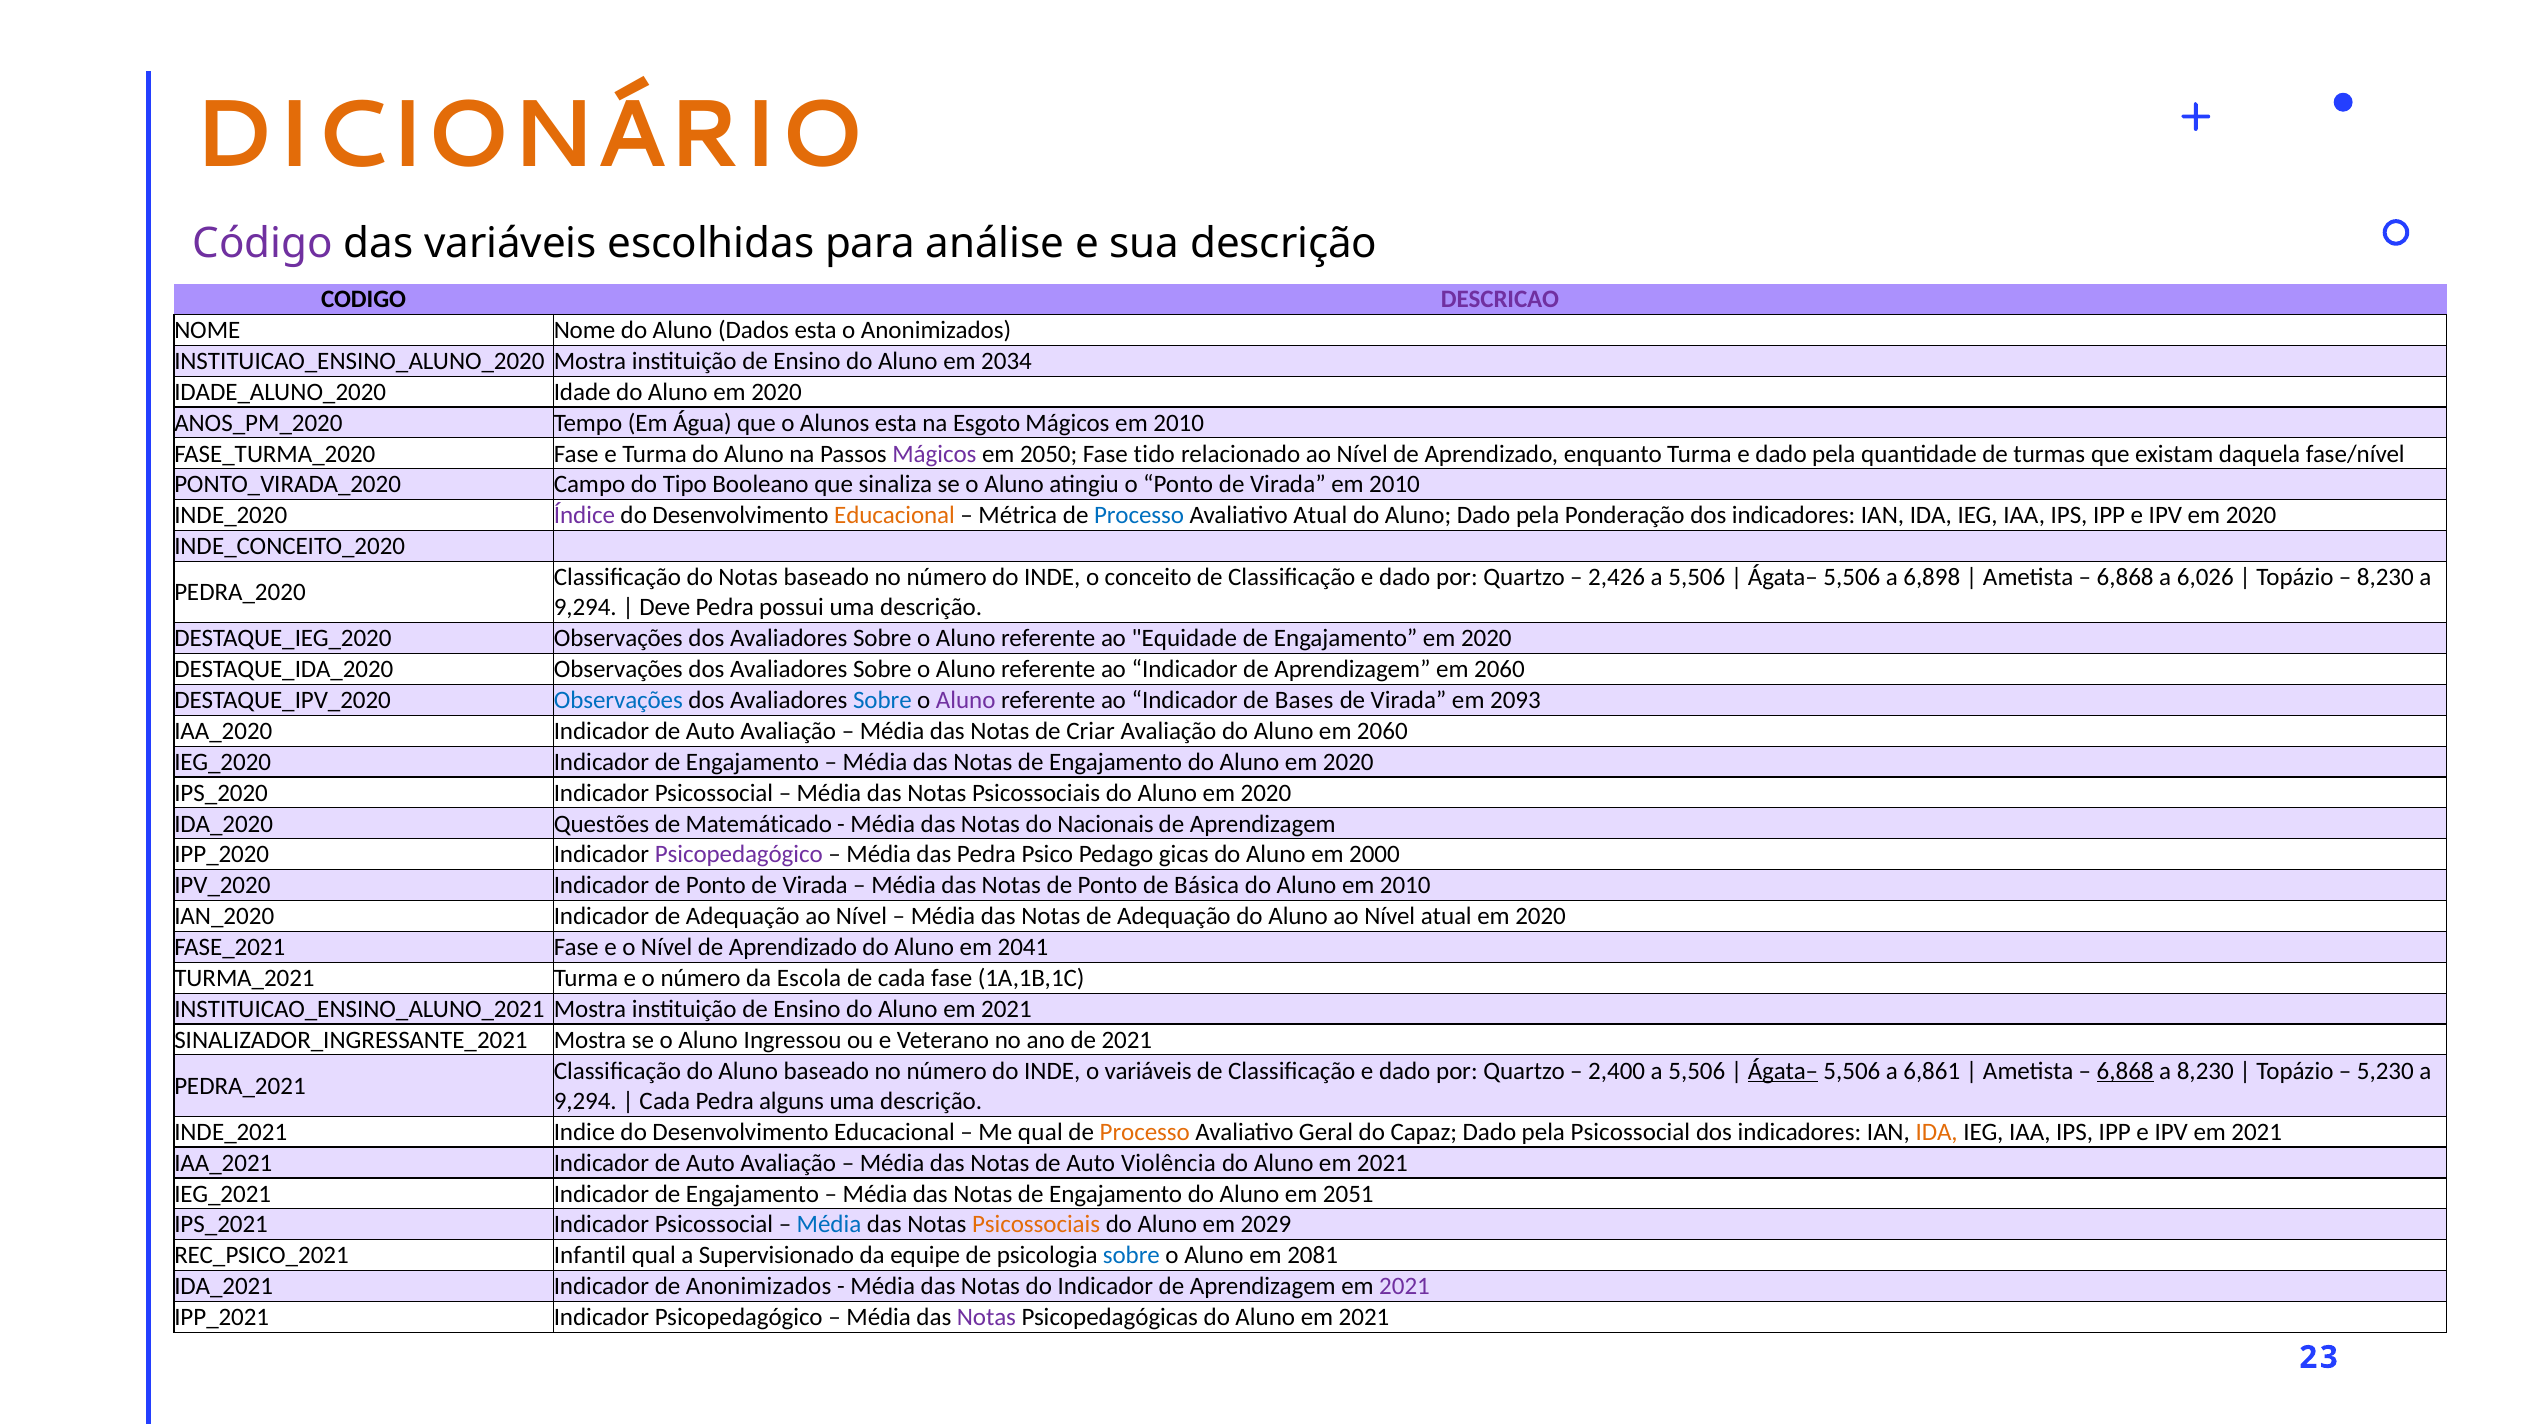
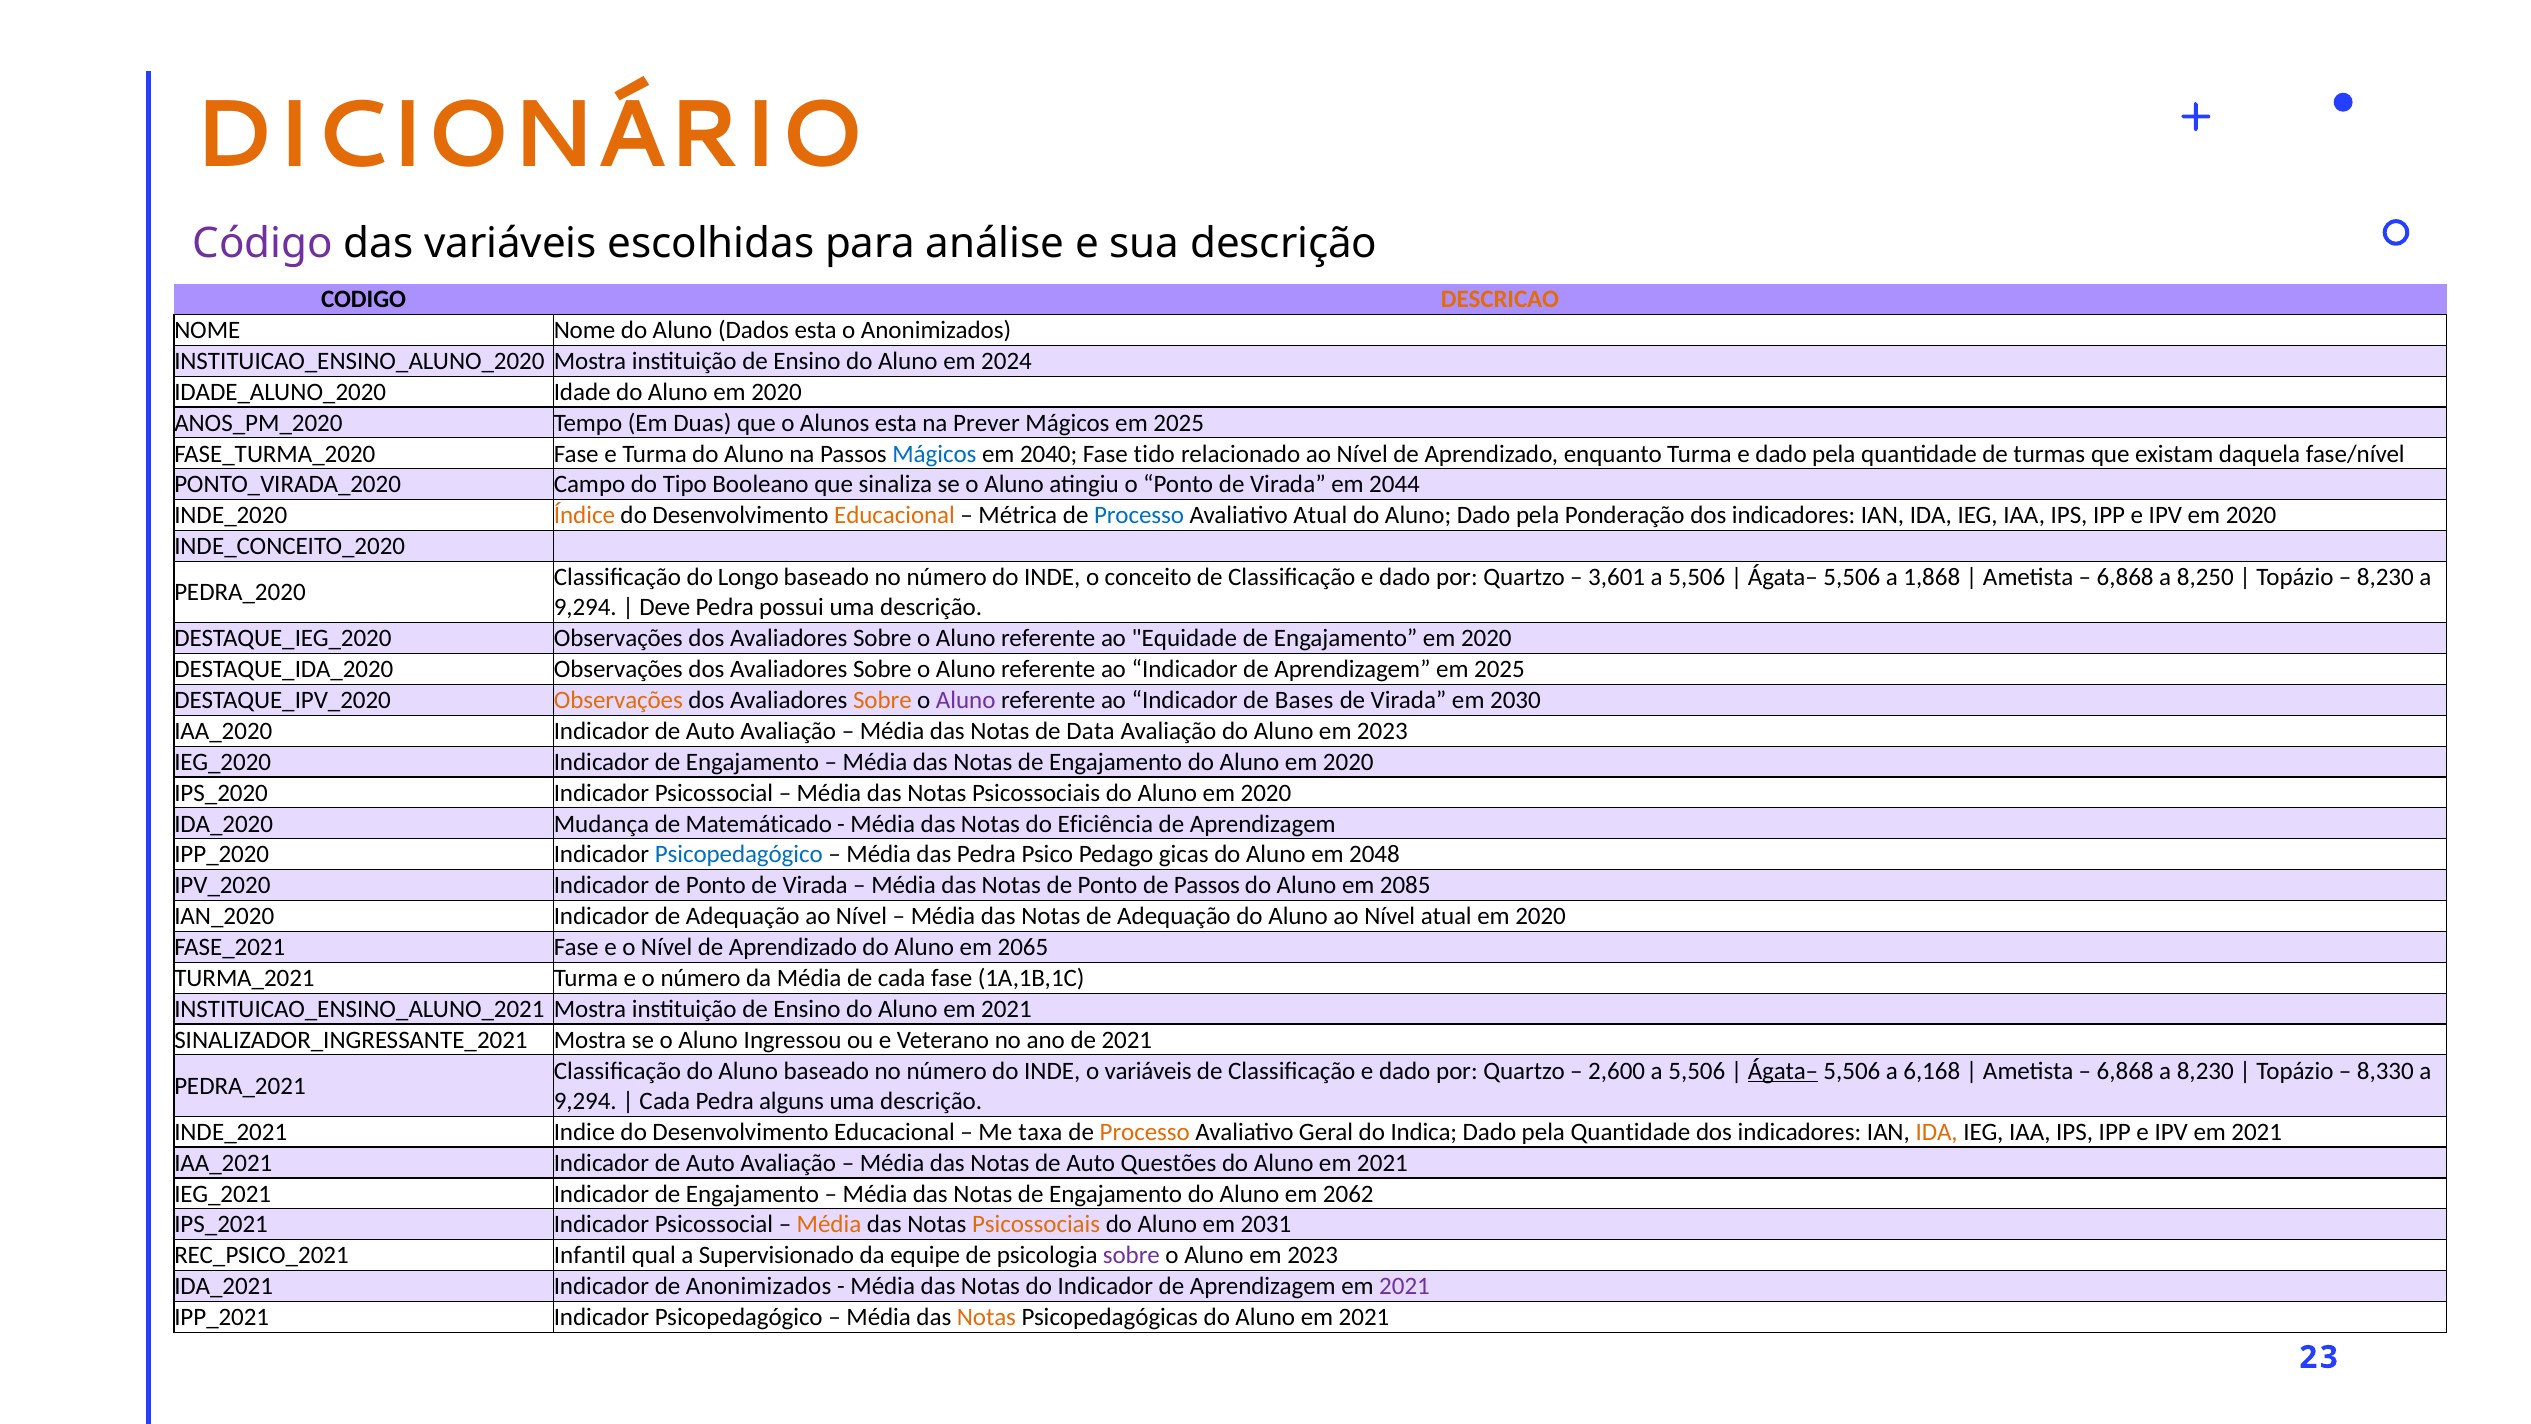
DESCRICAO colour: purple -> orange
2034: 2034 -> 2024
Água: Água -> Duas
Esgoto: Esgoto -> Prever
Mágicos em 2010: 2010 -> 2025
Mágicos at (934, 454) colour: purple -> blue
2050: 2050 -> 2040
Virada em 2010: 2010 -> 2044
Índice colour: purple -> orange
do Notas: Notas -> Longo
2,426: 2,426 -> 3,601
6,898: 6,898 -> 1,868
6,026: 6,026 -> 8,250
Aprendizagem em 2060: 2060 -> 2025
Observações at (618, 700) colour: blue -> orange
Sobre at (882, 700) colour: blue -> orange
2093: 2093 -> 2030
Criar: Criar -> Data
do Aluno em 2060: 2060 -> 2023
Questões: Questões -> Mudança
Nacionais: Nacionais -> Eficiência
Psicopedagógico at (739, 854) colour: purple -> blue
2000: 2000 -> 2048
de Básica: Básica -> Passos
Aluno em 2010: 2010 -> 2085
2041: 2041 -> 2065
da Escola: Escola -> Média
2,400: 2,400 -> 2,600
6,861: 6,861 -> 6,168
6,868 at (2125, 1071) underline: present -> none
5,230: 5,230 -> 8,330
Me qual: qual -> taxa
Capaz: Capaz -> Indica
Psicossocial at (1630, 1132): Psicossocial -> Quantidade
Violência: Violência -> Questões
2051: 2051 -> 2062
Média at (829, 1224) colour: blue -> orange
2029: 2029 -> 2031
sobre at (1131, 1255) colour: blue -> purple
o Aluno em 2081: 2081 -> 2023
Notas at (986, 1317) colour: purple -> orange
